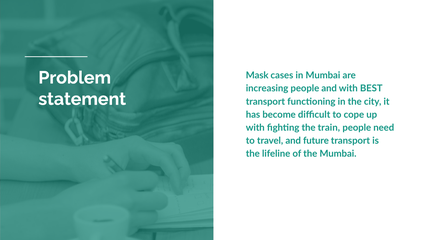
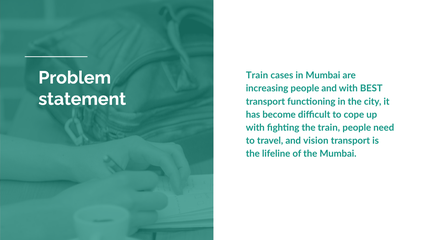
Mask at (257, 75): Mask -> Train
future: future -> vision
